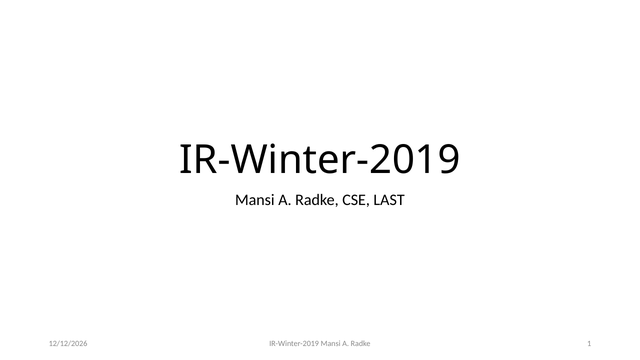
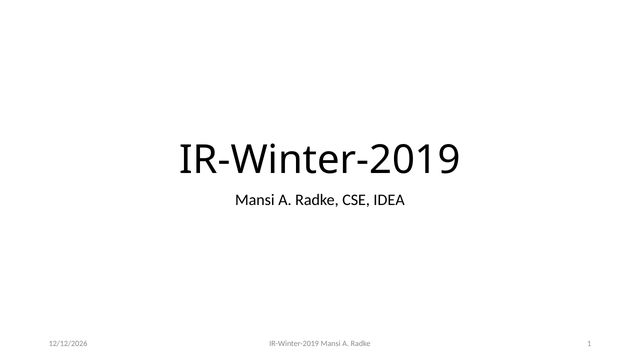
LAST: LAST -> IDEA
